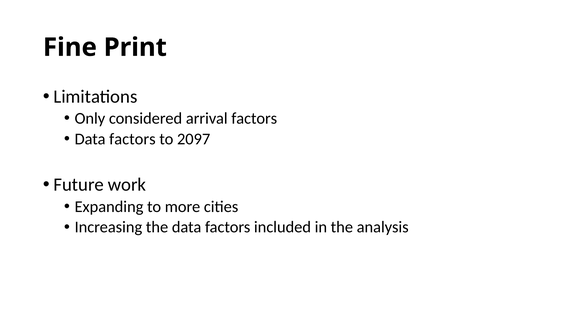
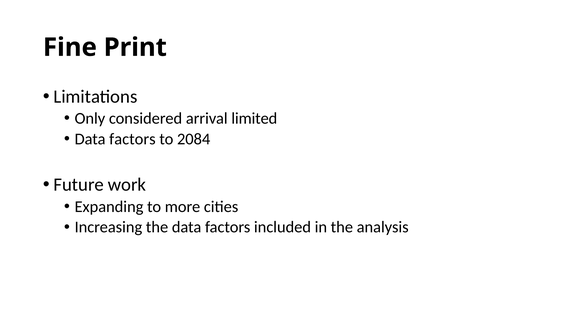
arrival factors: factors -> limited
2097: 2097 -> 2084
